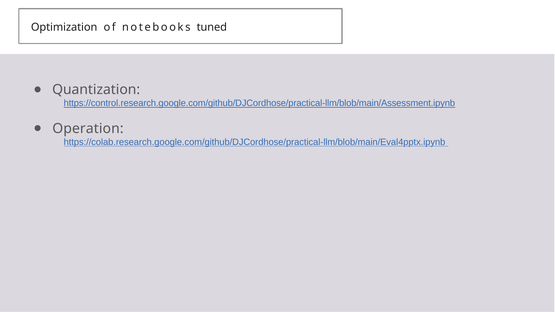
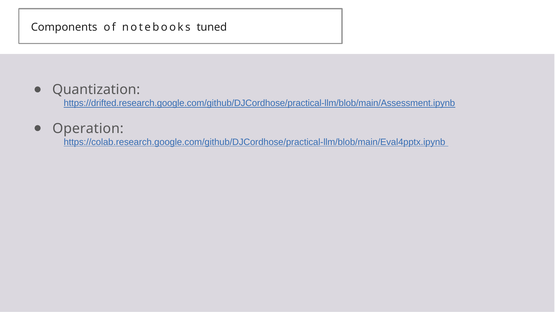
Optimization: Optimization -> Components
https://control.research.google.com/github/DJCordhose/practical-llm/blob/main/Assessment.ipynb: https://control.research.google.com/github/DJCordhose/practical-llm/blob/main/Assessment.ipynb -> https://drifted.research.google.com/github/DJCordhose/practical-llm/blob/main/Assessment.ipynb
